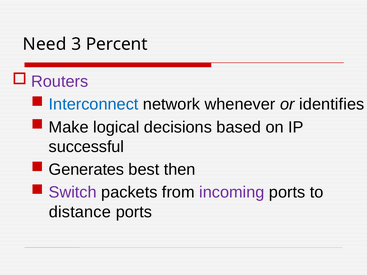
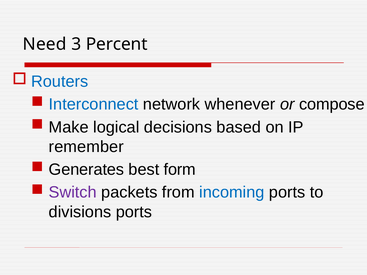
Routers colour: purple -> blue
identifies: identifies -> compose
successful: successful -> remember
then: then -> form
incoming colour: purple -> blue
distance: distance -> divisions
